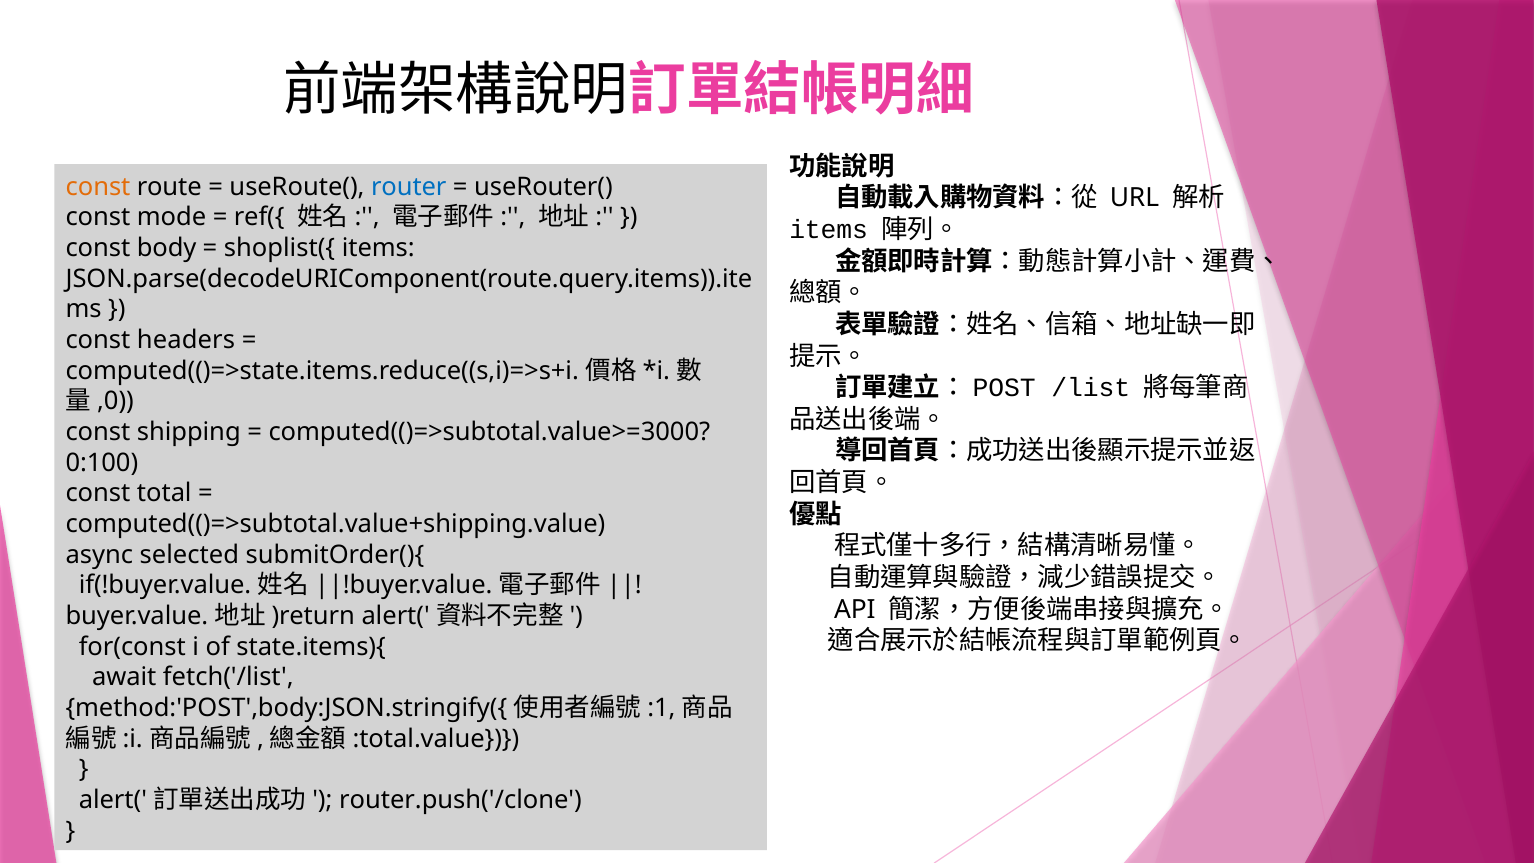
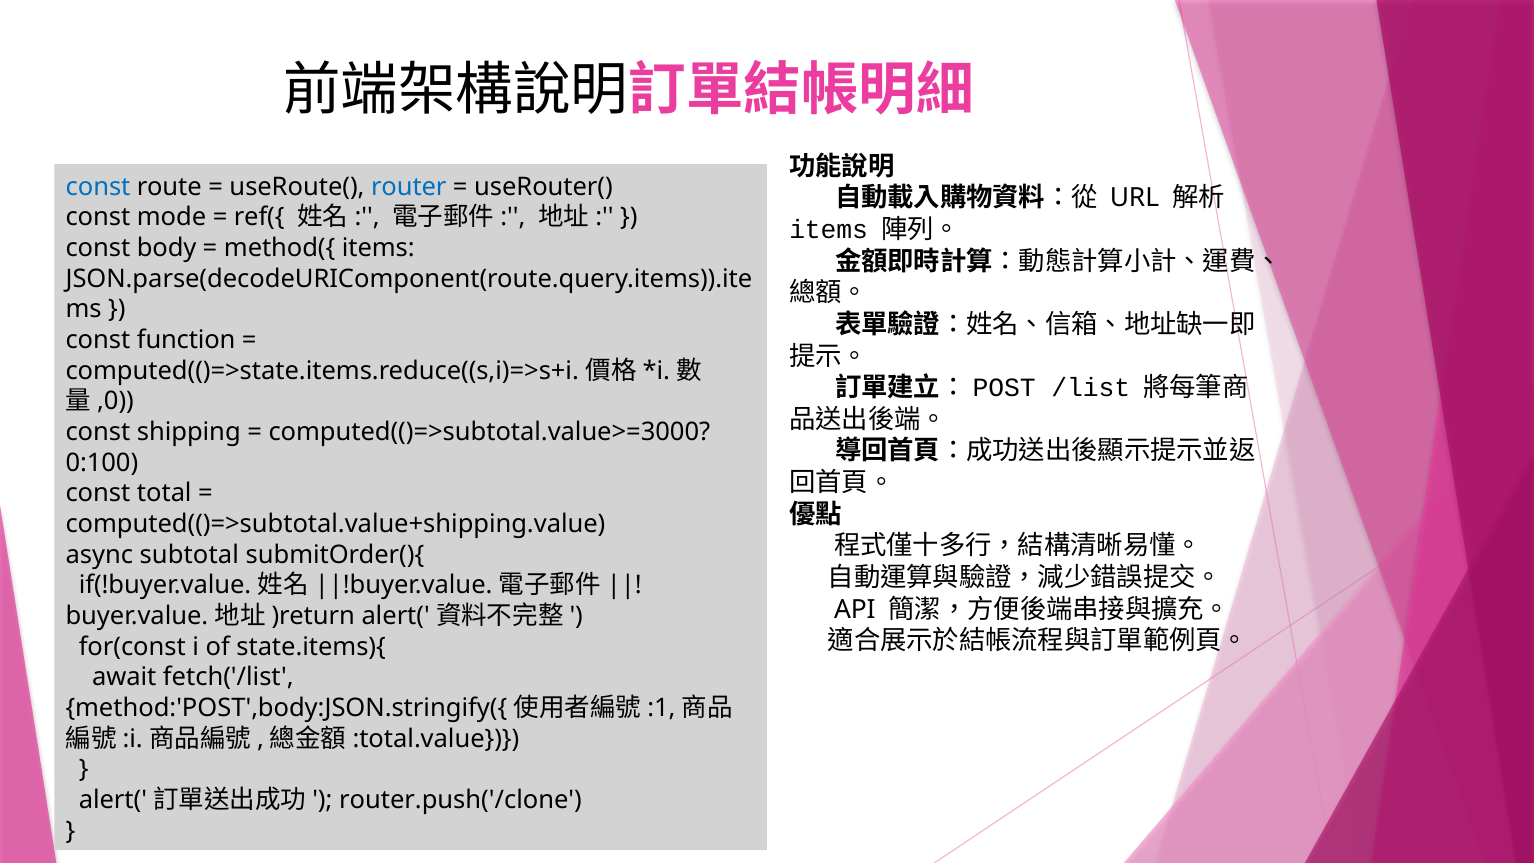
const at (98, 187) colour: orange -> blue
shoplist({: shoplist({ -> method({
headers: headers -> function
selected: selected -> subtotal
